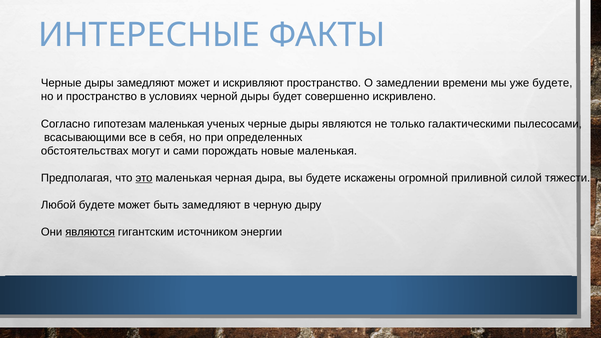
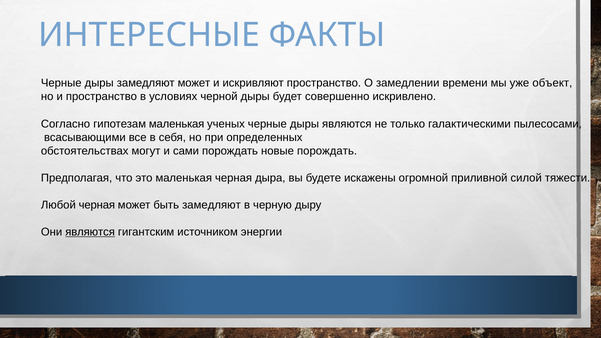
уже будете: будете -> объект
новые маленькая: маленькая -> порождать
это underline: present -> none
Любой будете: будете -> черная
